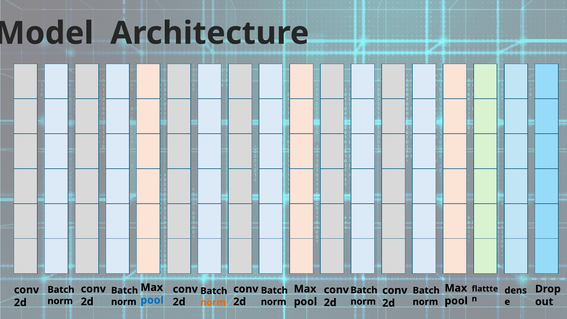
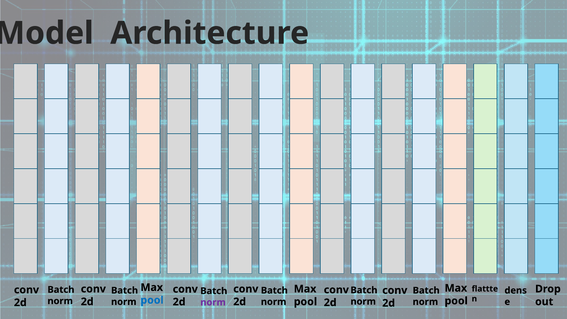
norm at (213, 302) colour: orange -> purple
